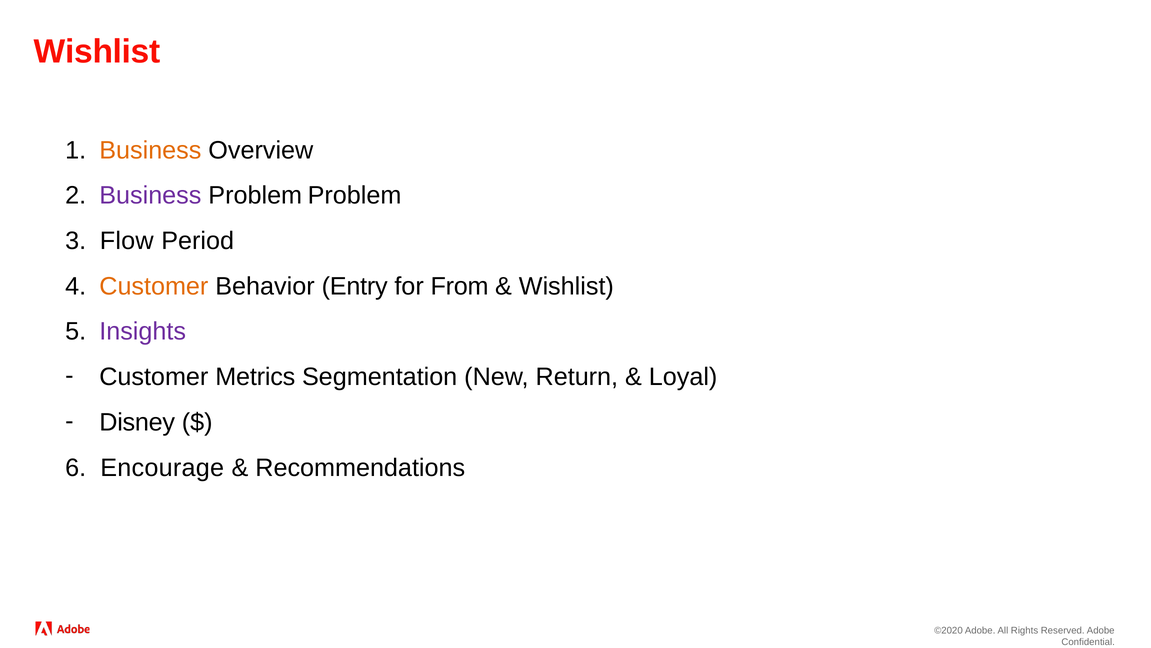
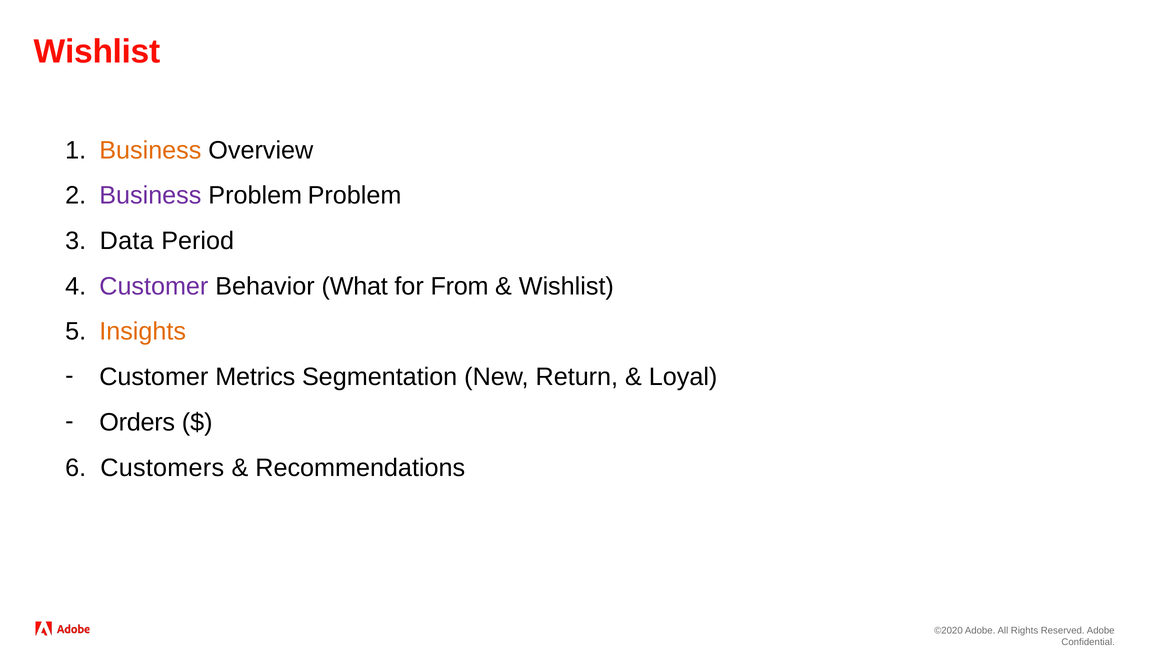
Flow: Flow -> Data
Customer at (154, 286) colour: orange -> purple
Entry: Entry -> What
Insights colour: purple -> orange
Disney: Disney -> Orders
Encourage: Encourage -> Customers
